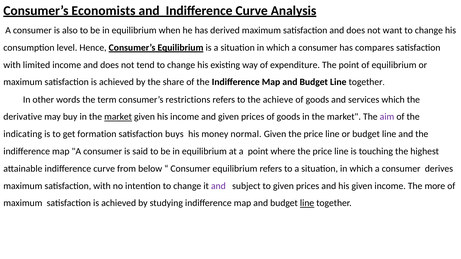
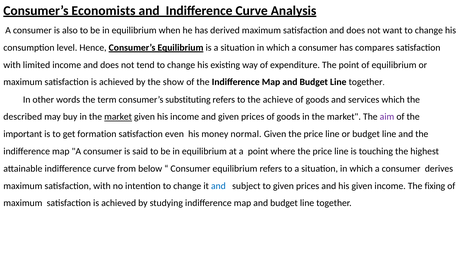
share: share -> show
restrictions: restrictions -> substituting
derivative: derivative -> described
indicating: indicating -> important
buys: buys -> even
and at (218, 186) colour: purple -> blue
more: more -> fixing
line at (307, 203) underline: present -> none
